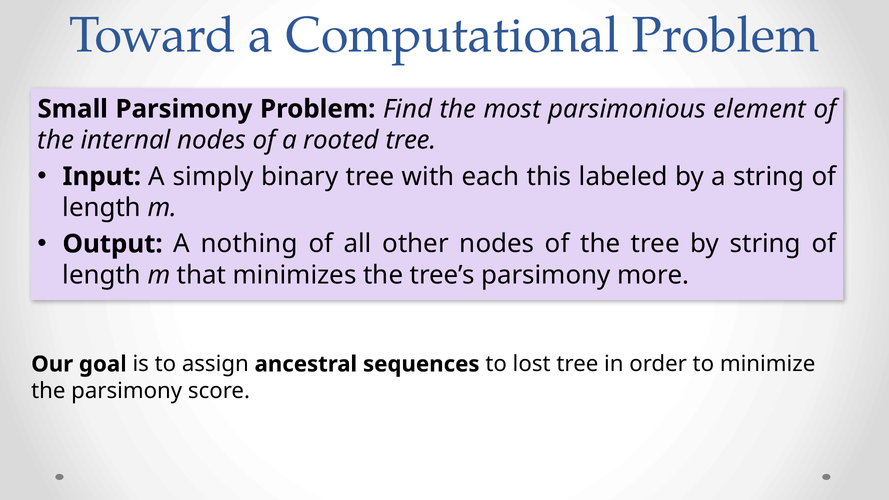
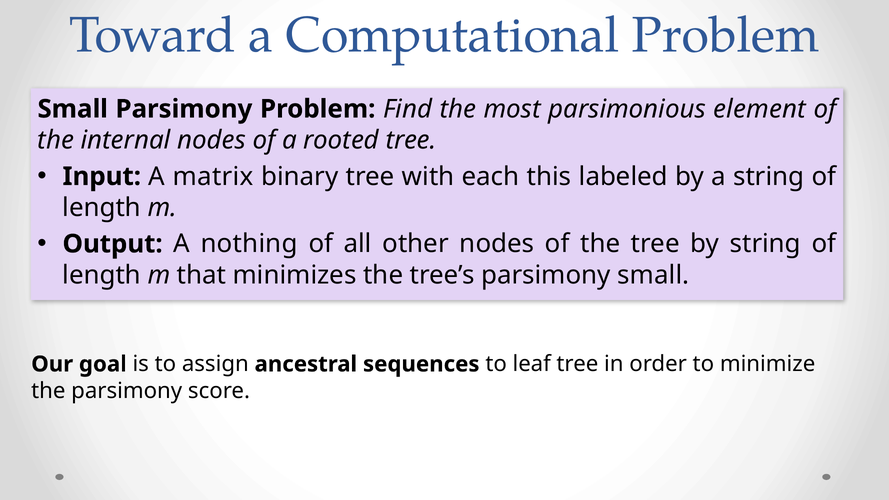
simply: simply -> matrix
parsimony more: more -> small
lost: lost -> leaf
